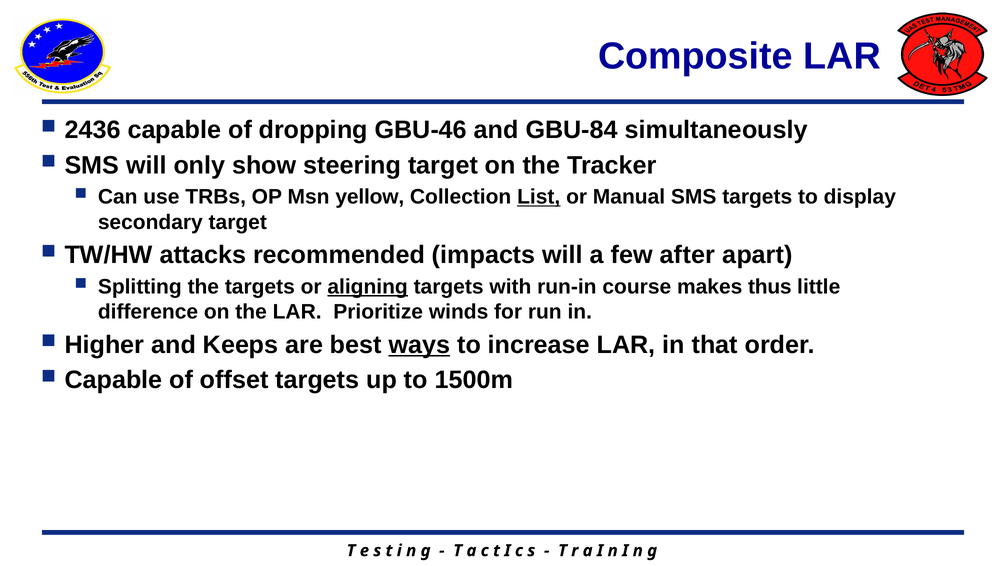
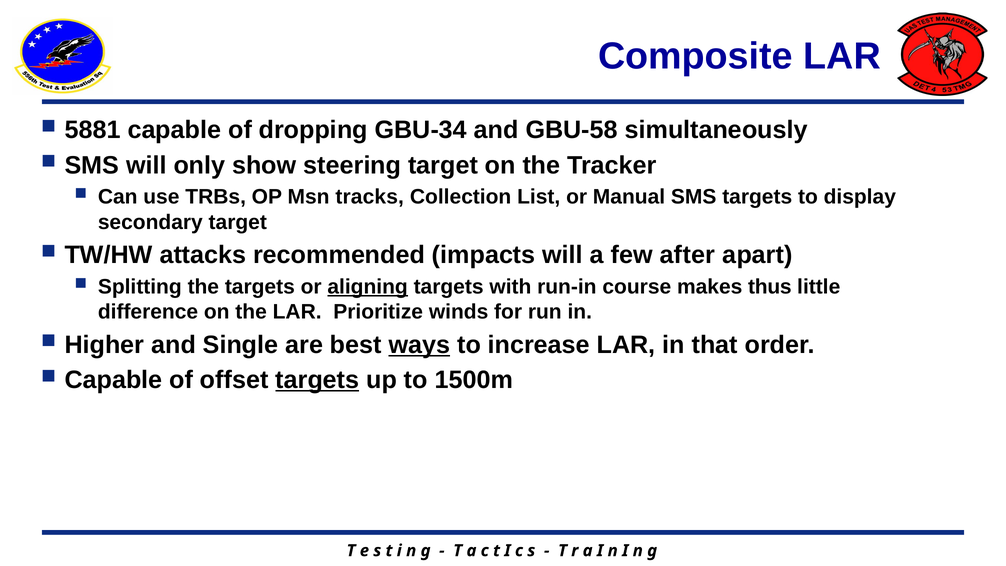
2436: 2436 -> 5881
GBU-46: GBU-46 -> GBU-34
GBU-84: GBU-84 -> GBU-58
yellow: yellow -> tracks
List underline: present -> none
Keeps: Keeps -> Single
targets at (317, 380) underline: none -> present
